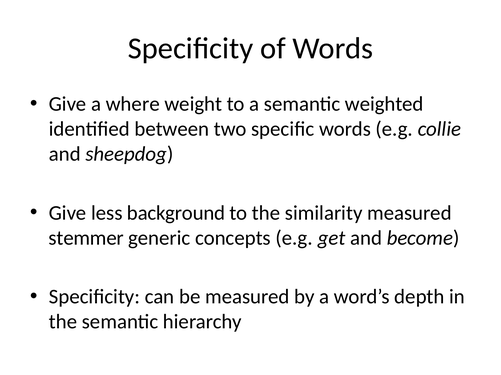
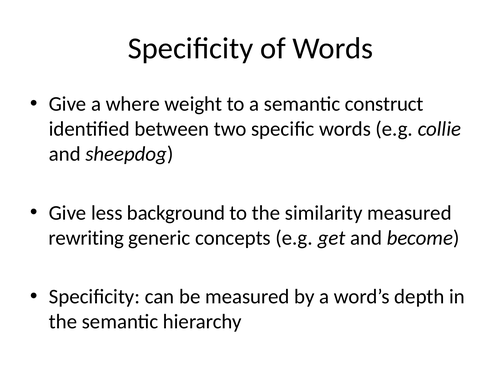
weighted: weighted -> construct
stemmer: stemmer -> rewriting
